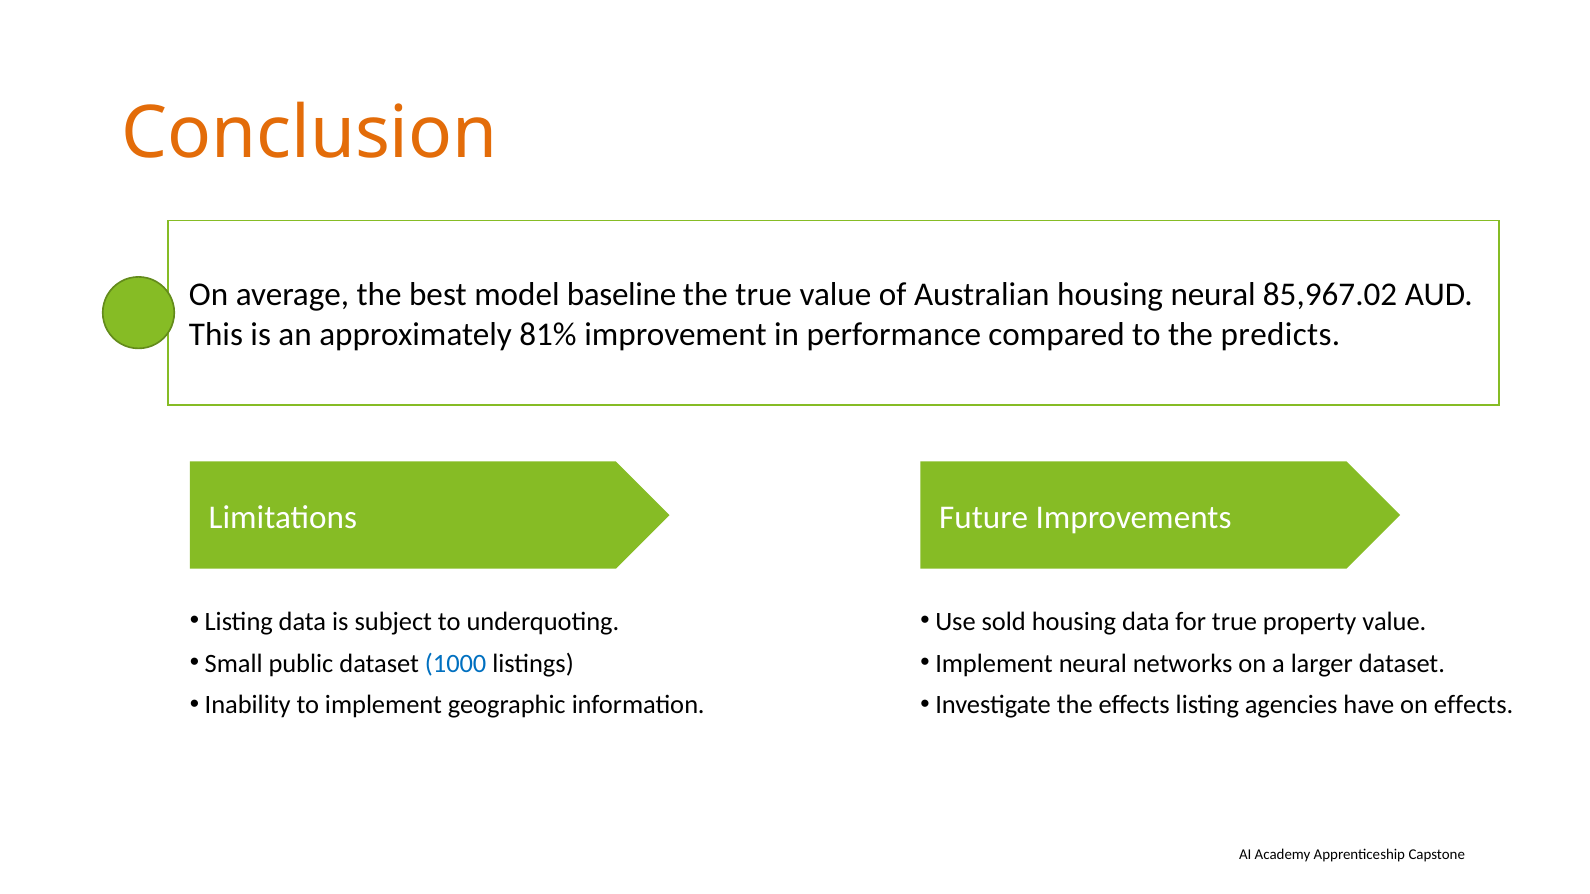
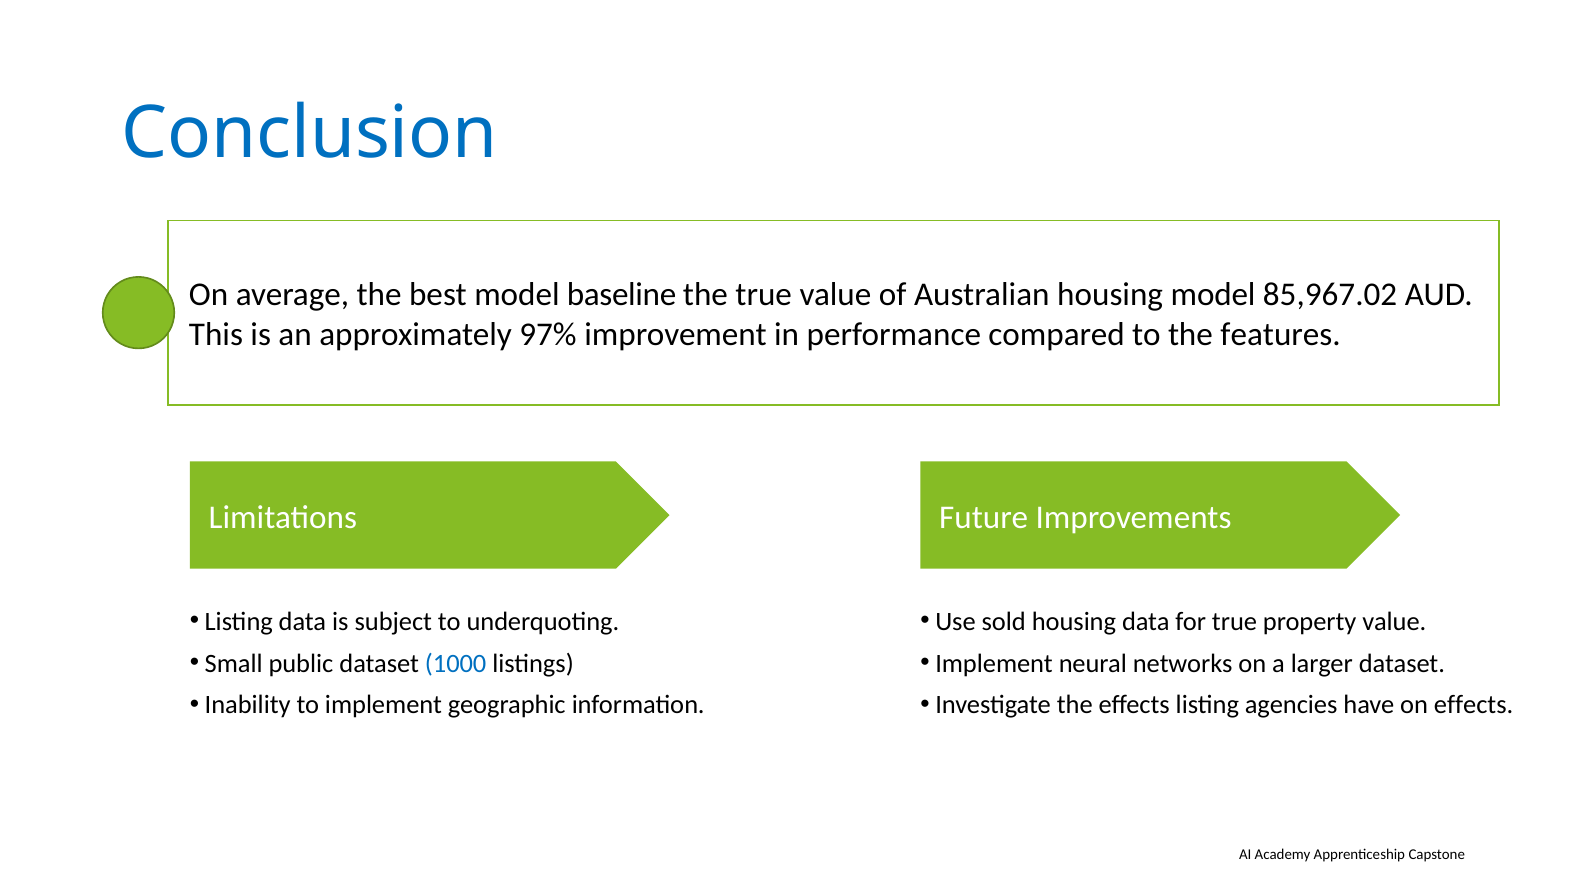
Conclusion colour: orange -> blue
housing neural: neural -> model
81%: 81% -> 97%
predicts: predicts -> features
